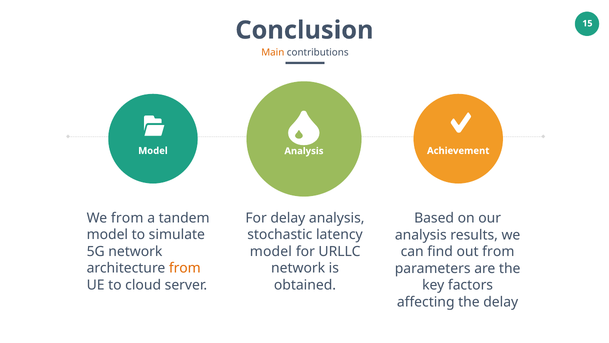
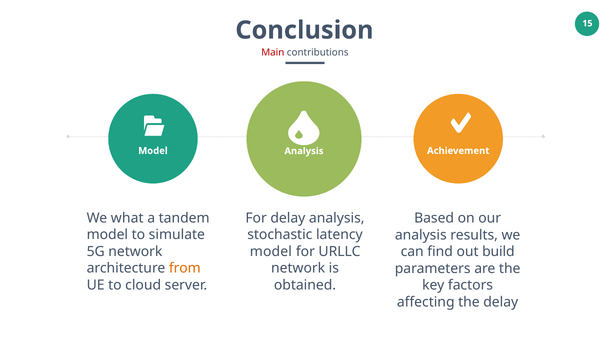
Main colour: orange -> red
We from: from -> what
out from: from -> build
